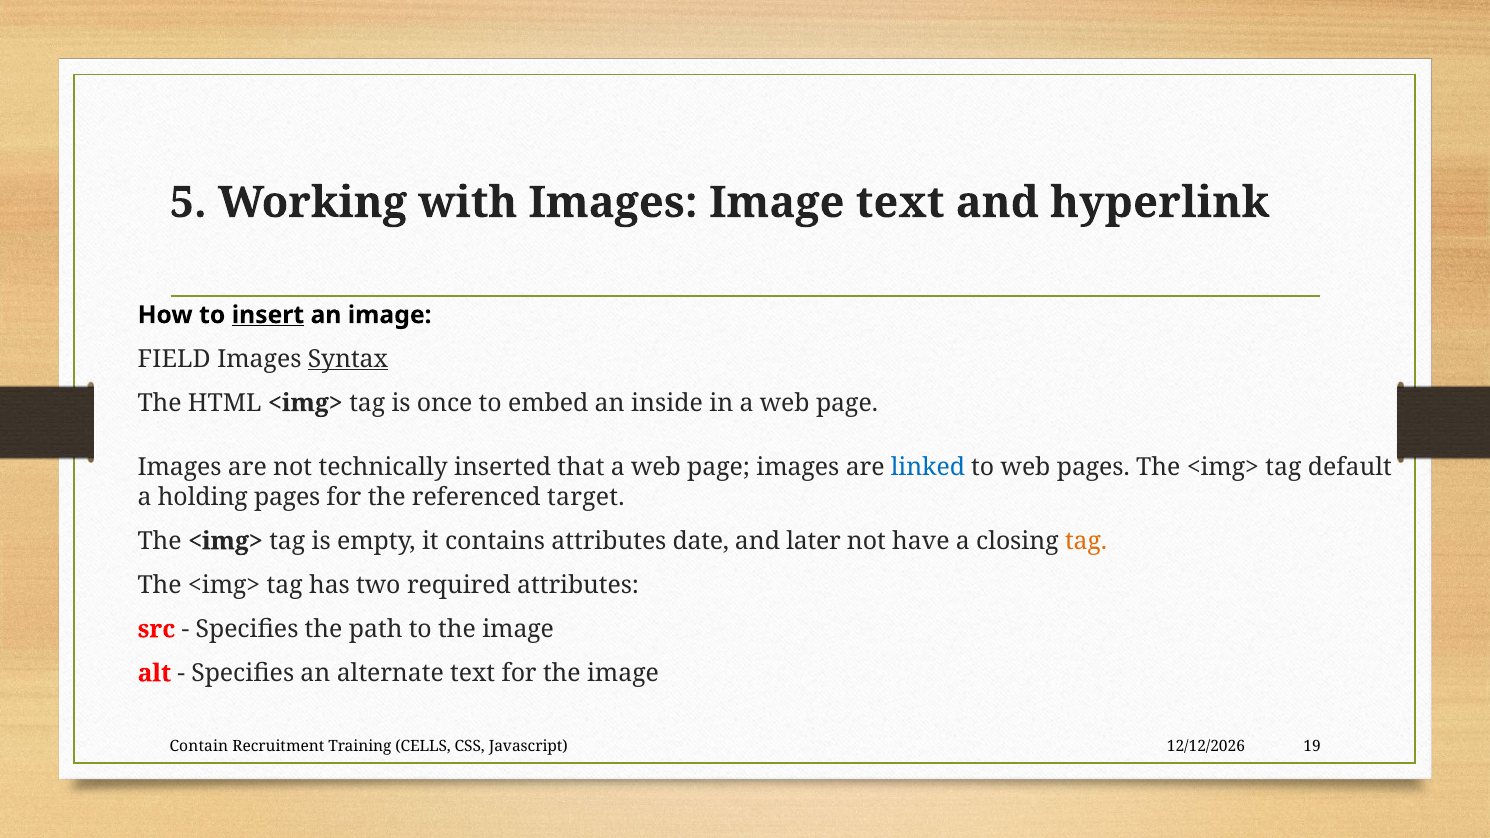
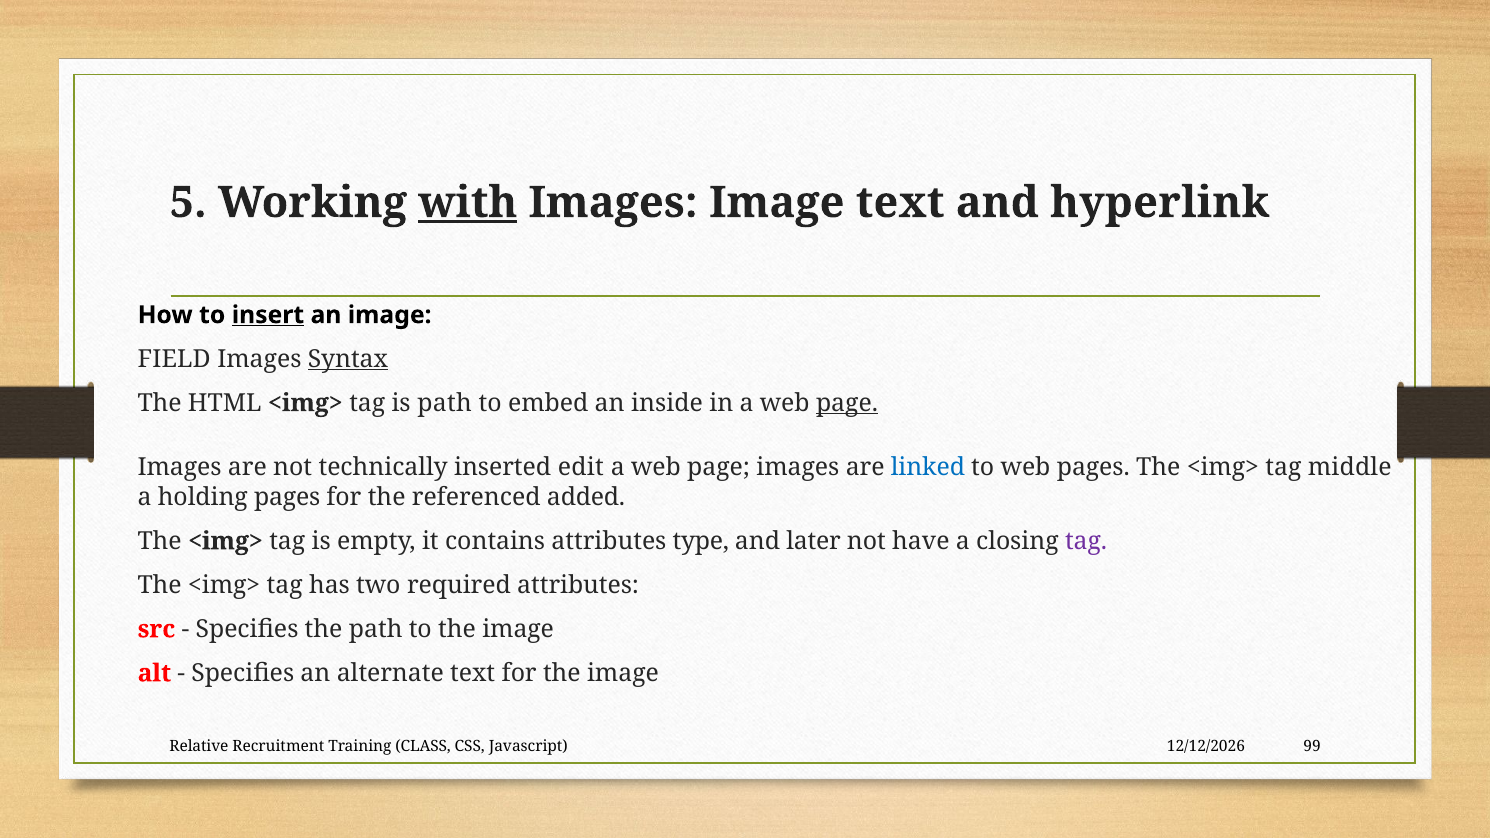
with underline: none -> present
is once: once -> path
page at (847, 403) underline: none -> present
that: that -> edit
default: default -> middle
target: target -> added
date: date -> type
tag at (1086, 541) colour: orange -> purple
Contain: Contain -> Relative
CELLS: CELLS -> CLASS
19: 19 -> 99
